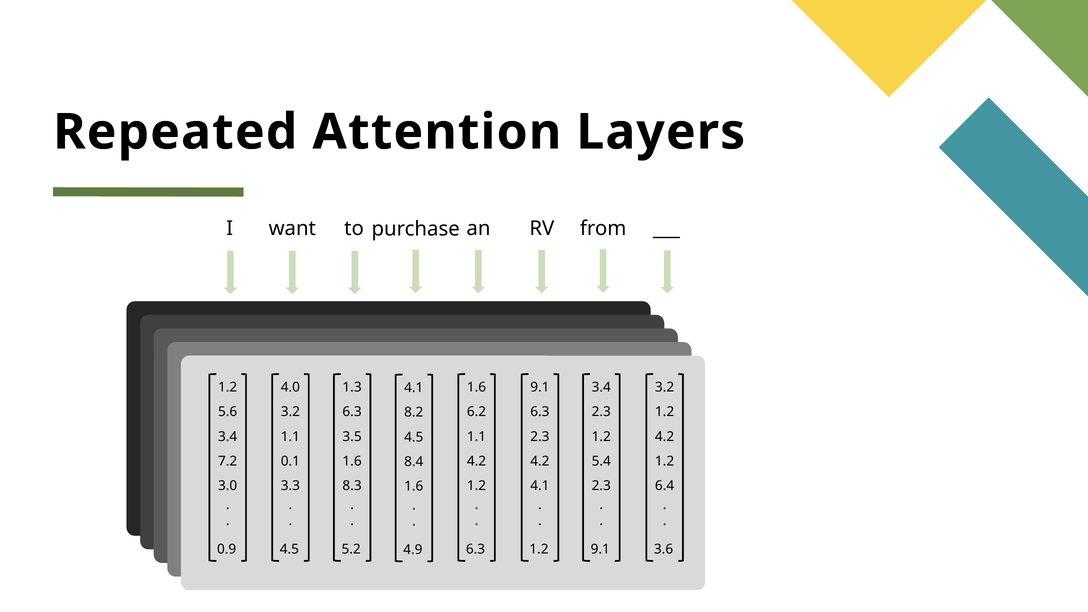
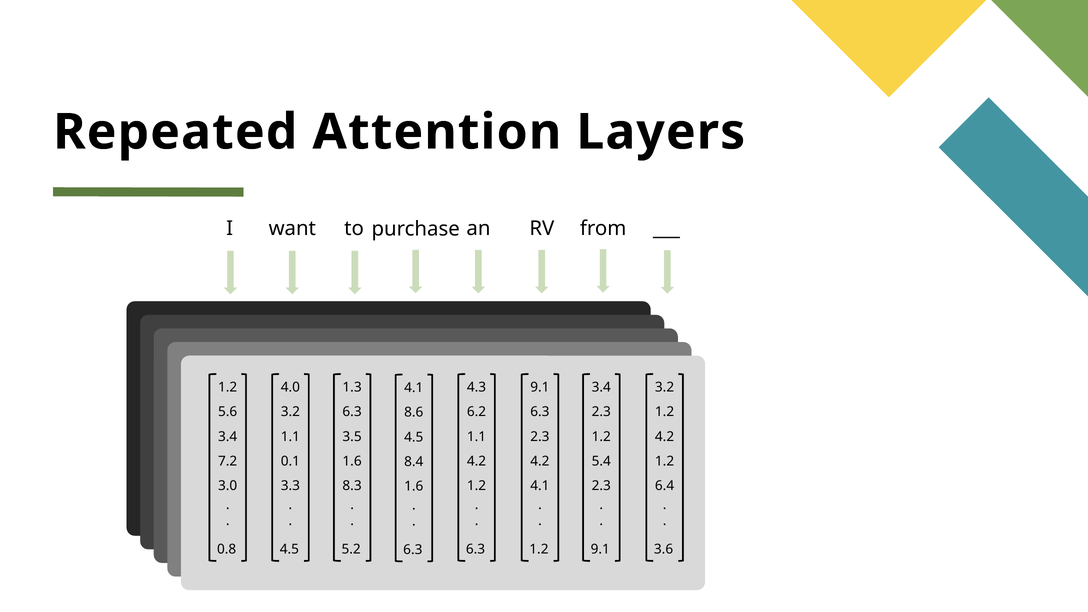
1.6 at (477, 387): 1.6 -> 4.3
8.2: 8.2 -> 8.6
0.9: 0.9 -> 0.8
4.9 at (413, 550): 4.9 -> 6.3
